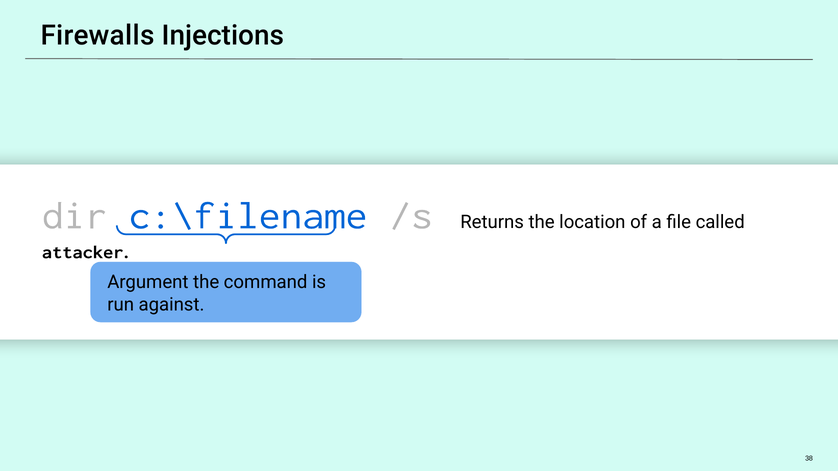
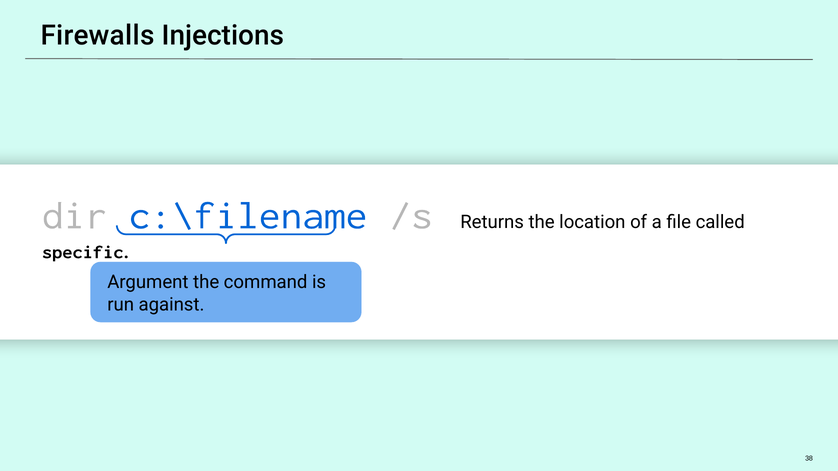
attacker: attacker -> specific
